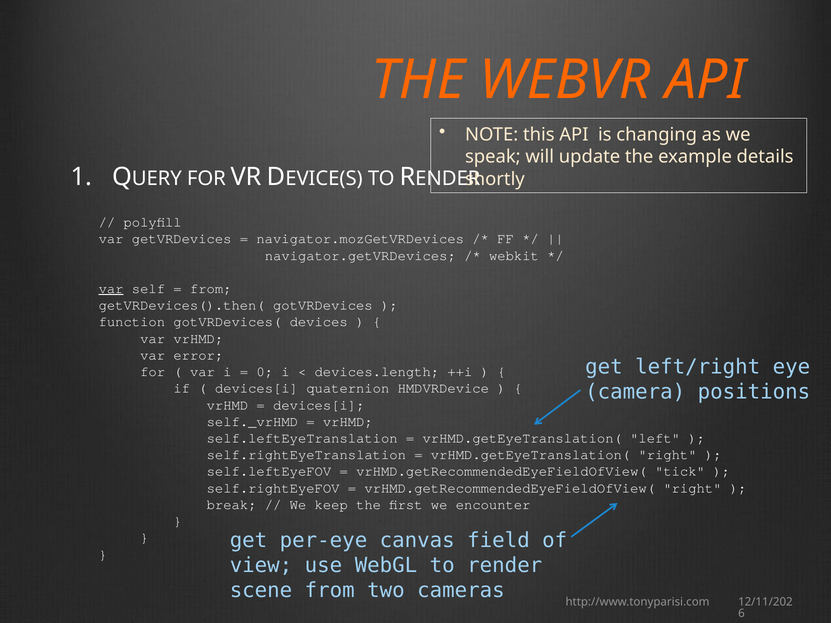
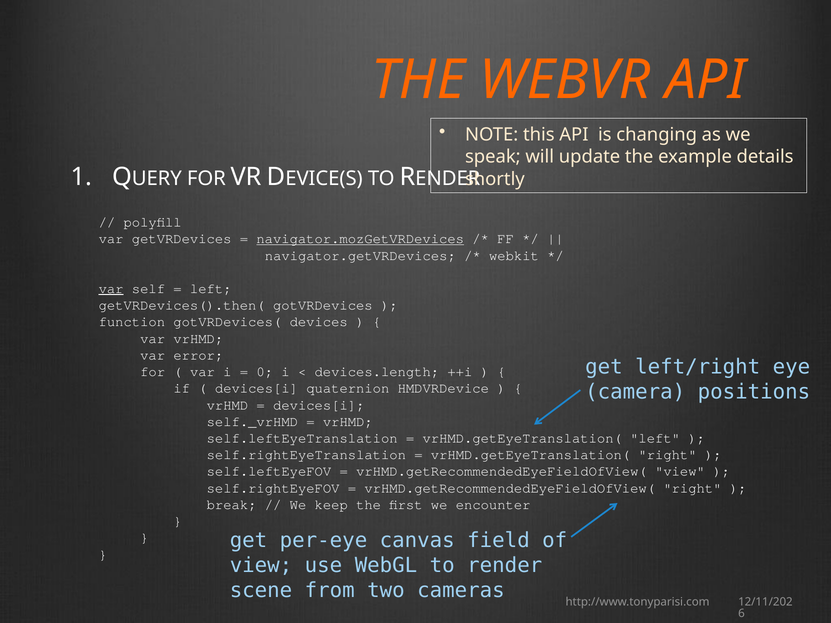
navigator.mozGetVRDevices underline: none -> present
from at (211, 289): from -> left
vrHMD.getRecommendedEyeFieldOfView( tick: tick -> view
